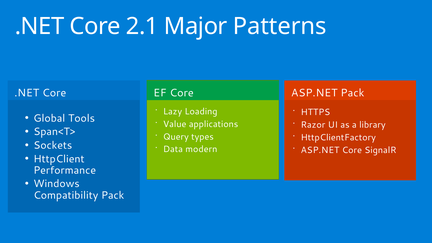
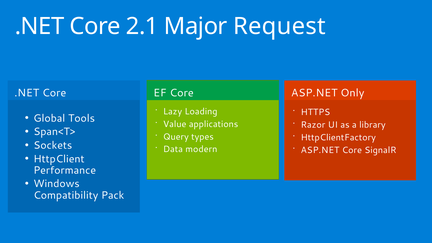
Patterns: Patterns -> Request
ASP.NET Pack: Pack -> Only
